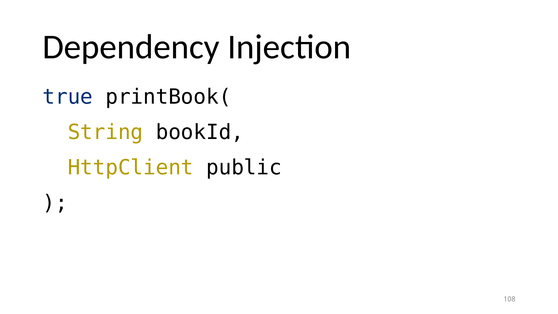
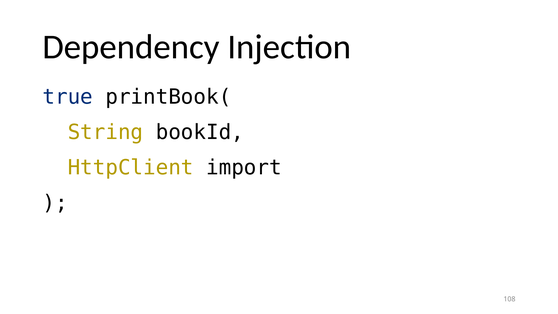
public: public -> import
